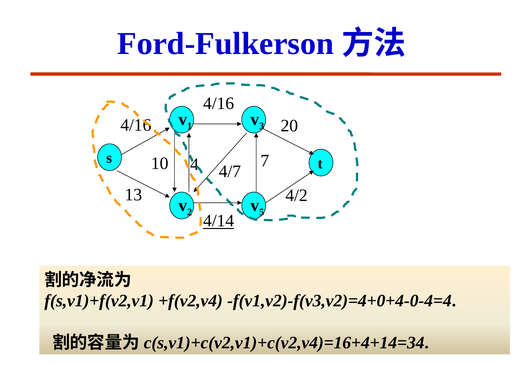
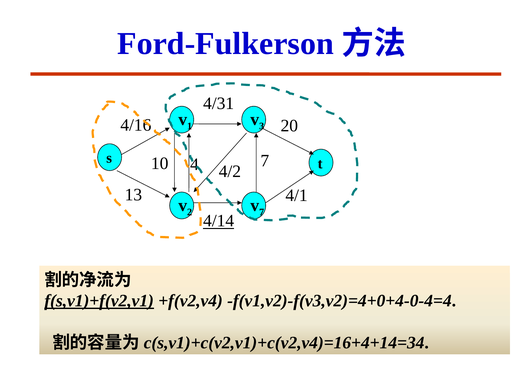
4/16 at (219, 103): 4/16 -> 4/31
4/7: 4/7 -> 4/2
4/2: 4/2 -> 4/1
5 at (262, 212): 5 -> 7
f(s,v1)+f(v2,v1 underline: none -> present
